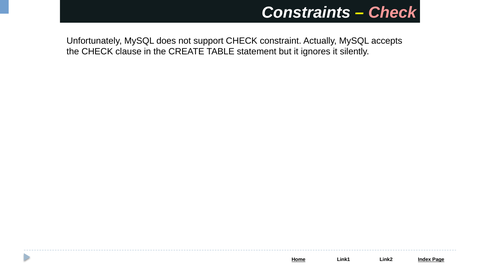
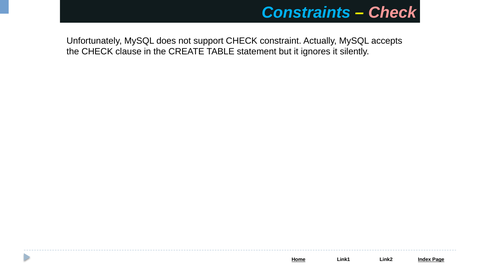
Constraints colour: white -> light blue
